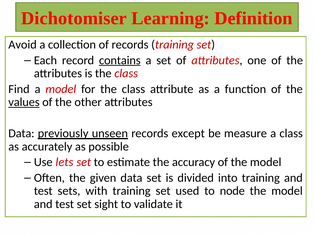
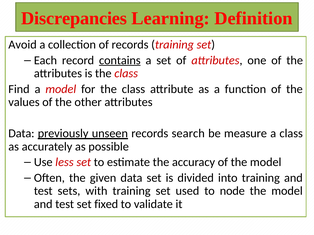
Dichotomiser: Dichotomiser -> Discrepancies
values underline: present -> none
except: except -> search
lets: lets -> less
sight: sight -> fixed
